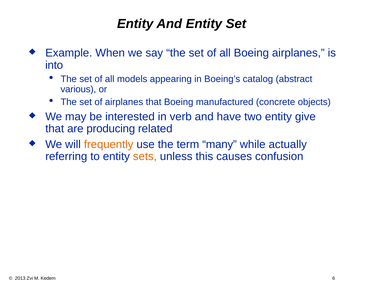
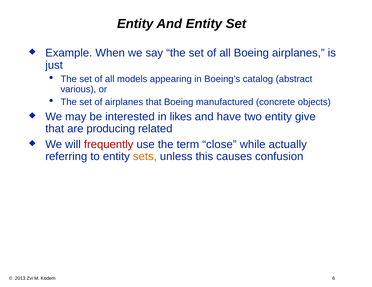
into: into -> just
verb: verb -> likes
frequently colour: orange -> red
many: many -> close
